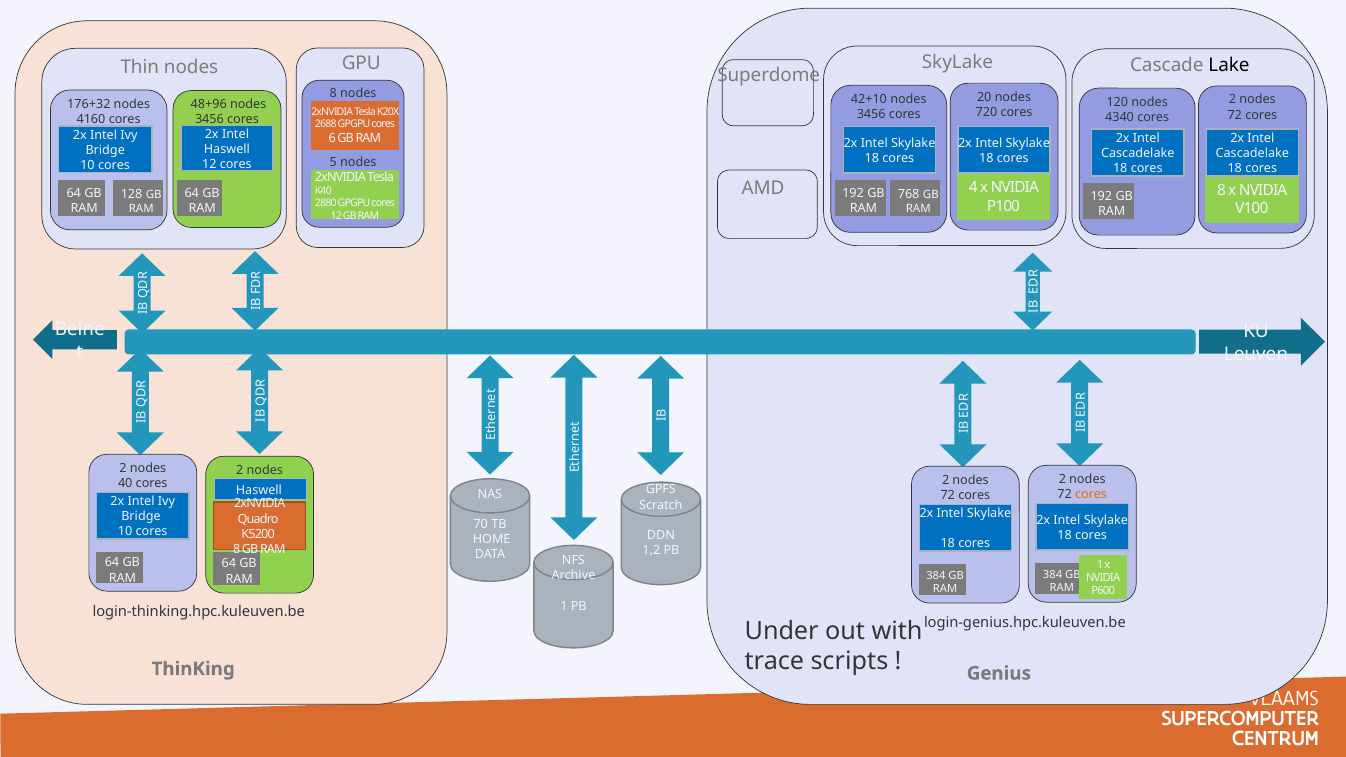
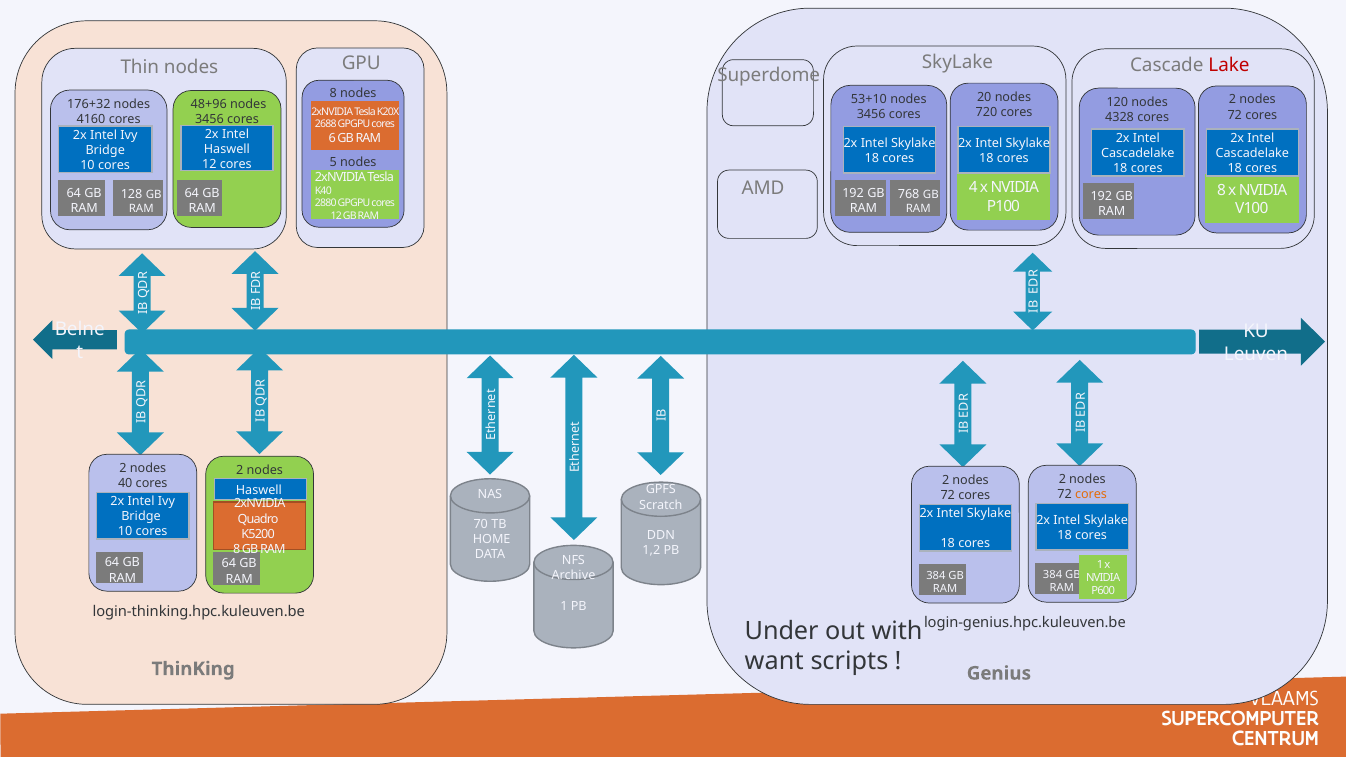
Lake colour: black -> red
42+10: 42+10 -> 53+10
4340: 4340 -> 4328
trace: trace -> want
